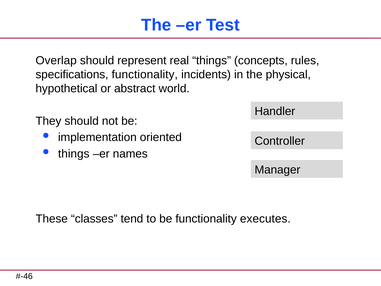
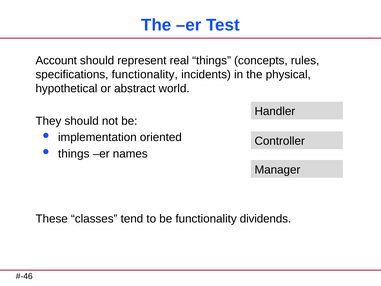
Overlap: Overlap -> Account
executes: executes -> dividends
